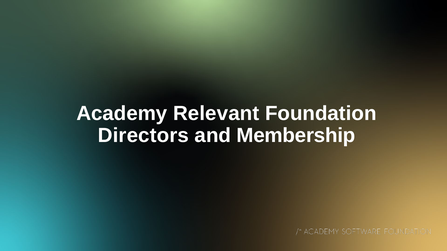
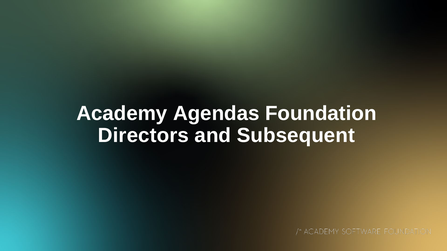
Relevant: Relevant -> Agendas
Membership: Membership -> Subsequent
